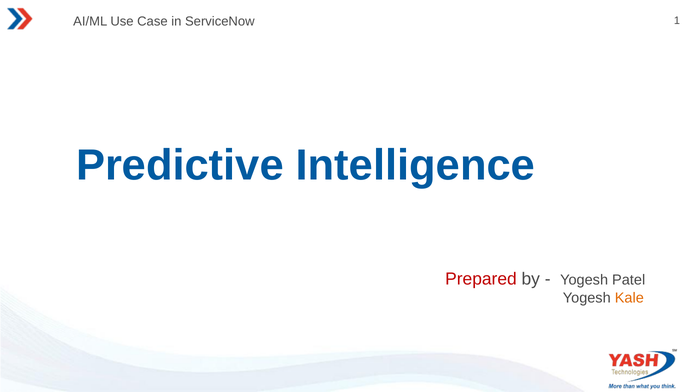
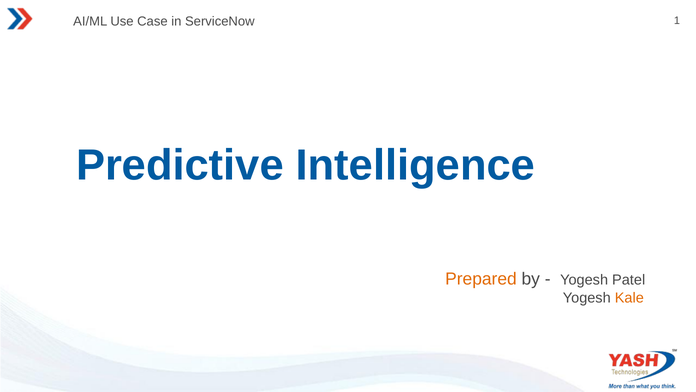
Prepared colour: red -> orange
